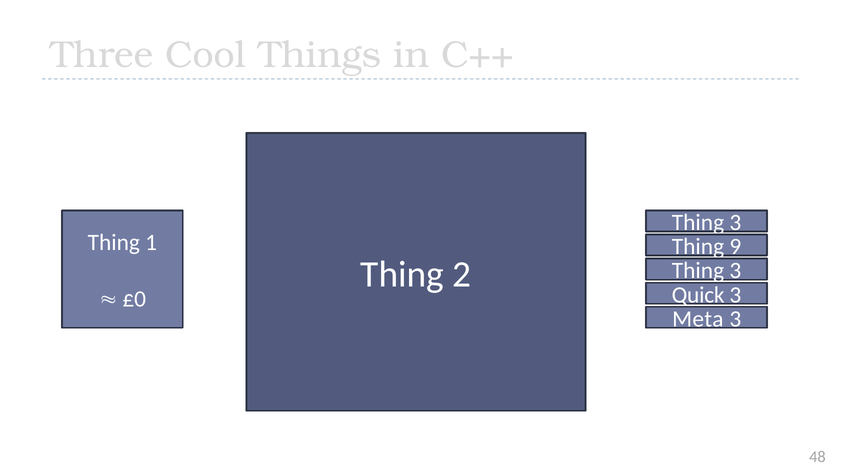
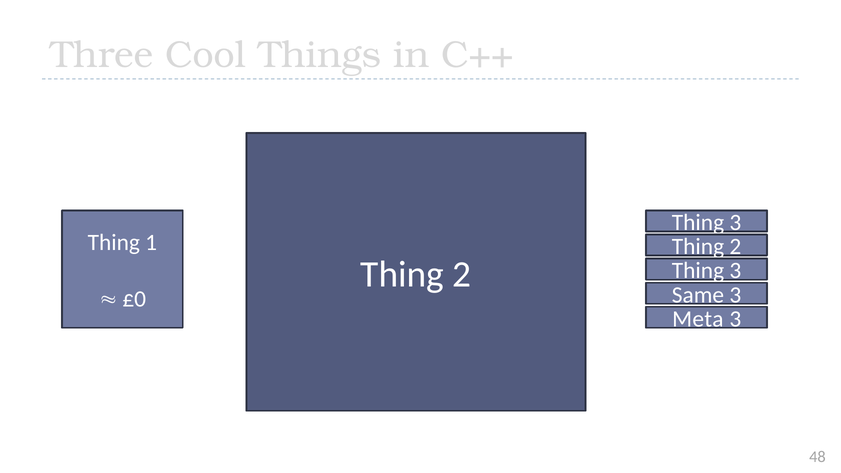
9 at (735, 247): 9 -> 2
Quick: Quick -> Same
